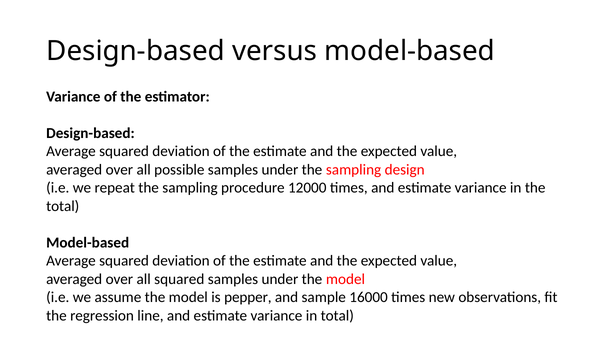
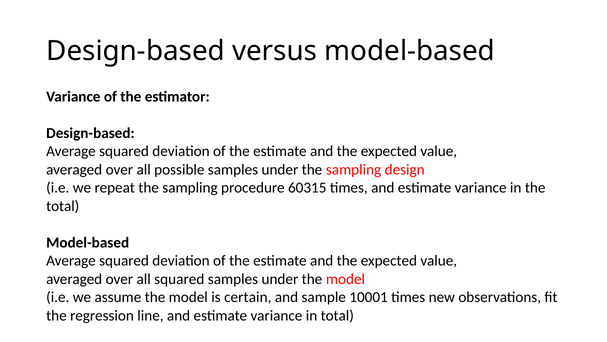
12000: 12000 -> 60315
pepper: pepper -> certain
16000: 16000 -> 10001
